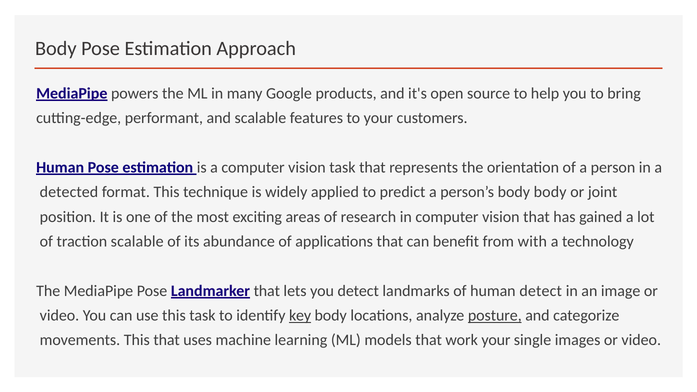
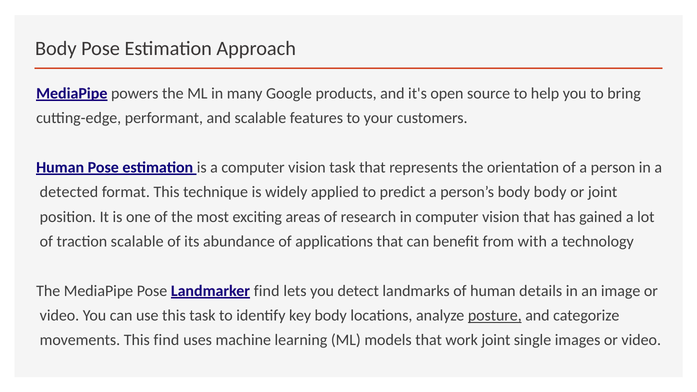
Landmarker that: that -> find
human detect: detect -> details
key underline: present -> none
This that: that -> find
work your: your -> joint
